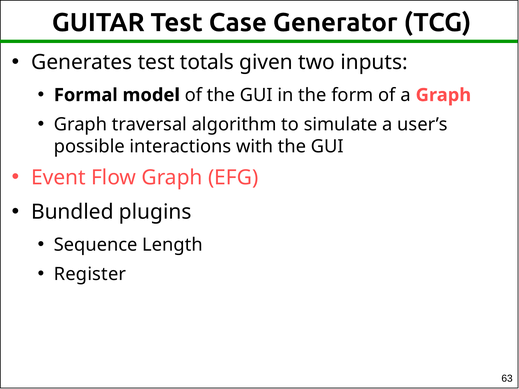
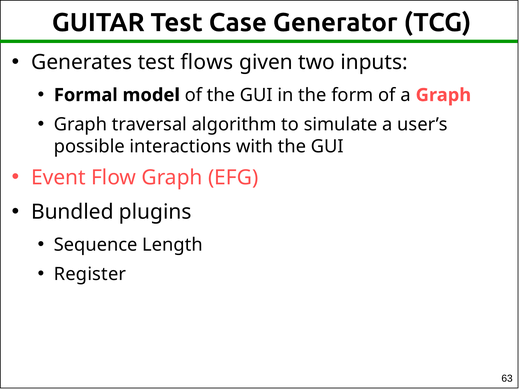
totals: totals -> flows
